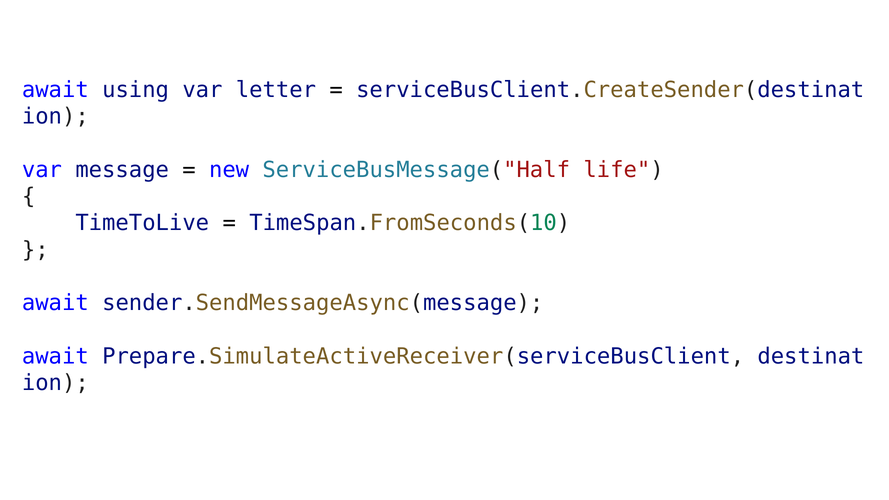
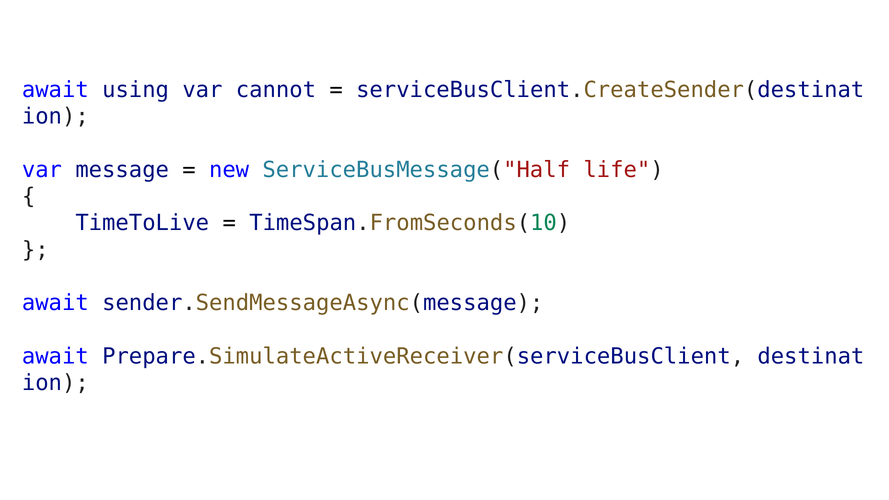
letter: letter -> cannot
